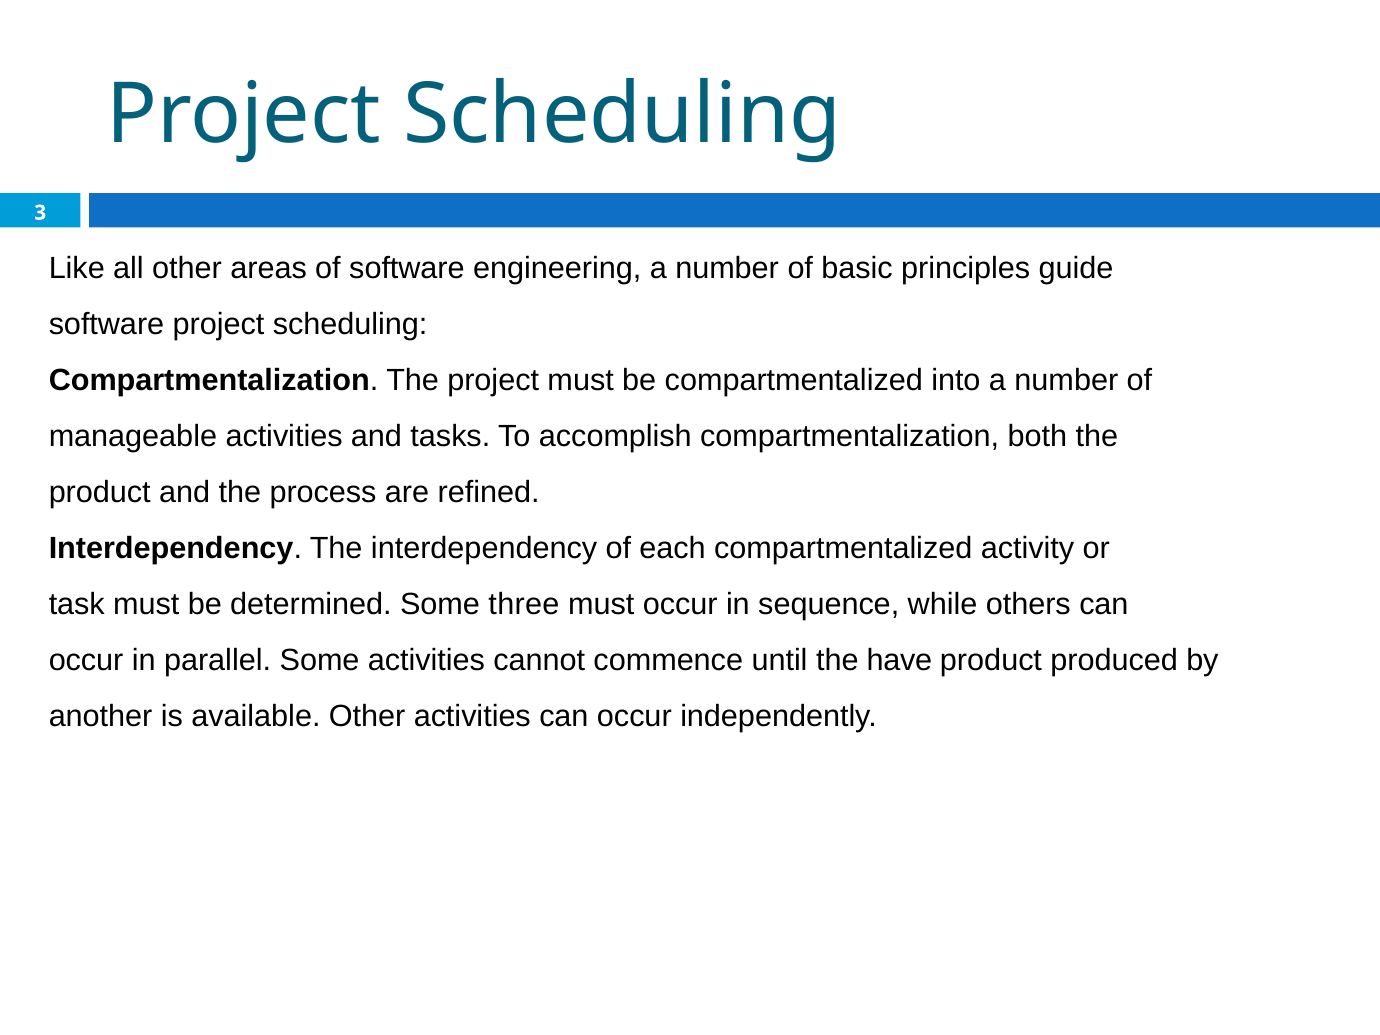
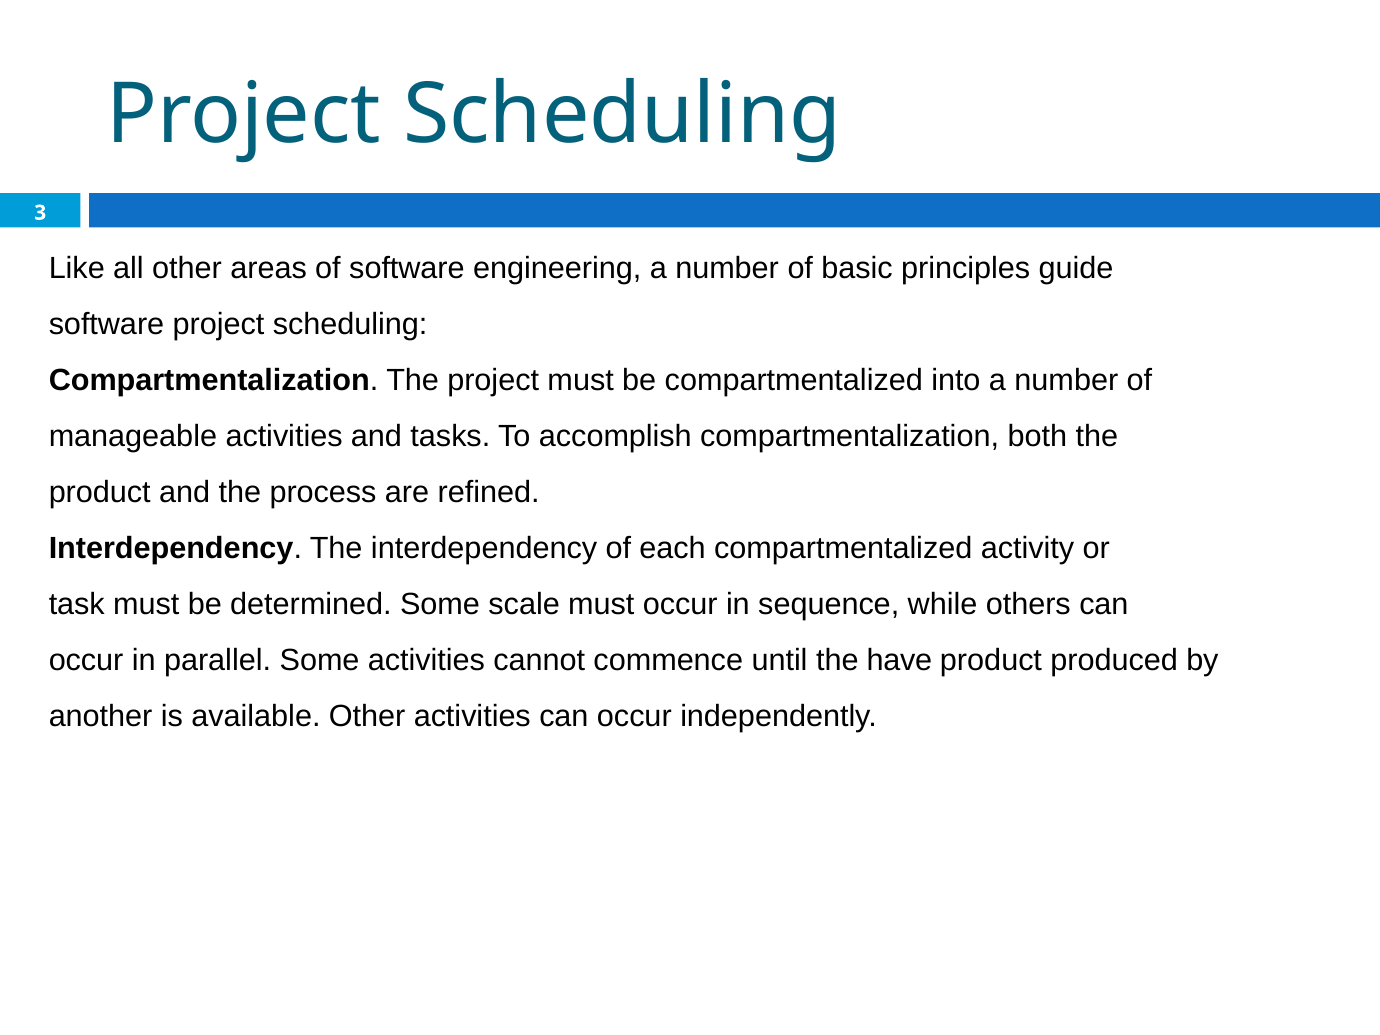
three: three -> scale
